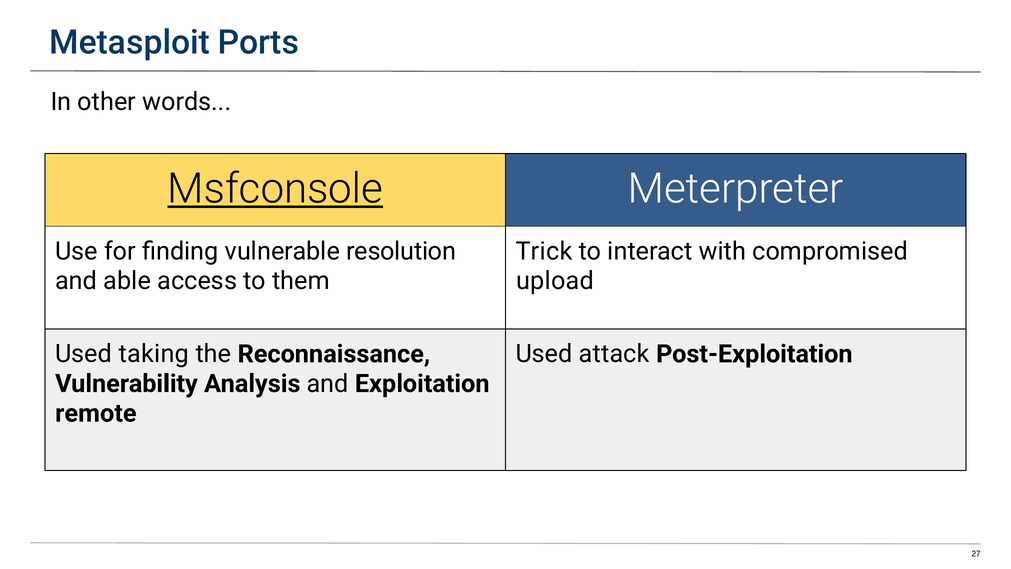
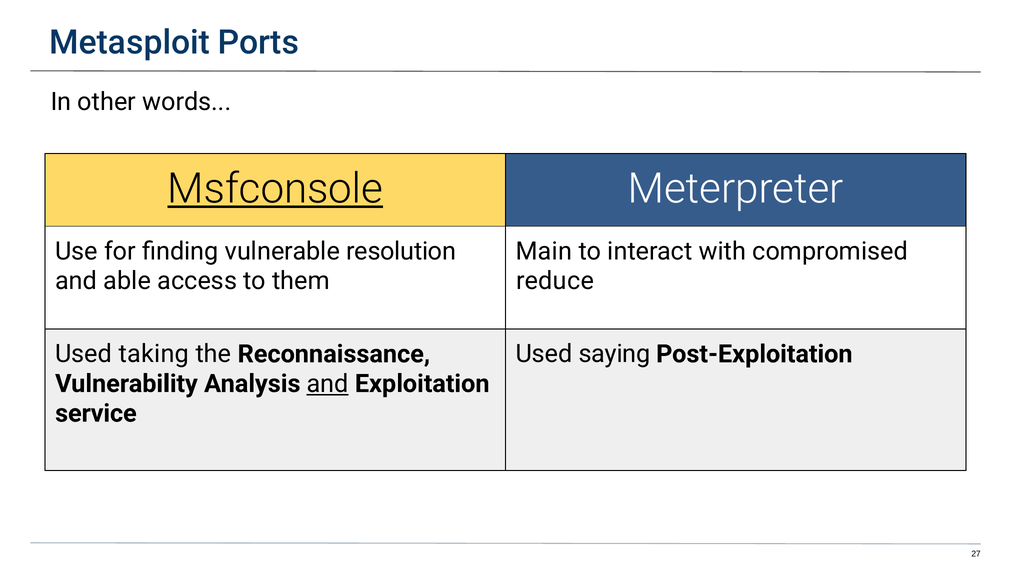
Trick: Trick -> Main
upload: upload -> reduce
attack: attack -> saying
and at (328, 383) underline: none -> present
remote: remote -> service
